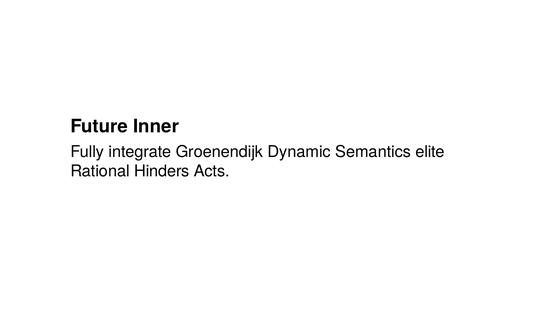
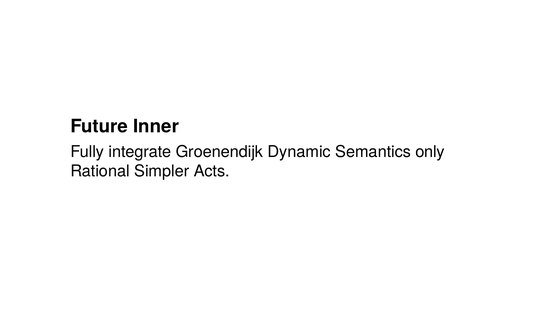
elite: elite -> only
Hinders: Hinders -> Simpler
